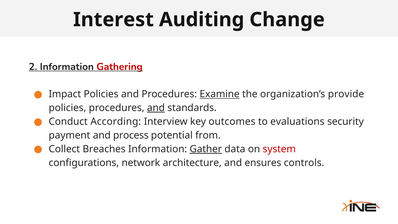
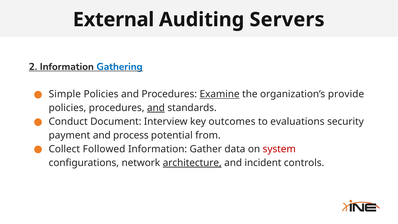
Interest: Interest -> External
Change: Change -> Servers
Gathering colour: red -> blue
Impact: Impact -> Simple
According: According -> Document
Breaches: Breaches -> Followed
Gather underline: present -> none
architecture underline: none -> present
ensures: ensures -> incident
